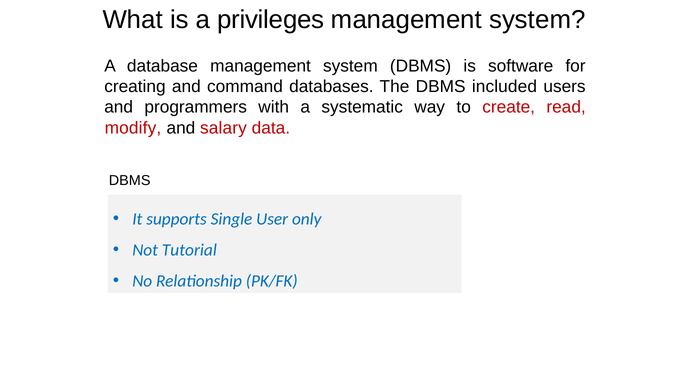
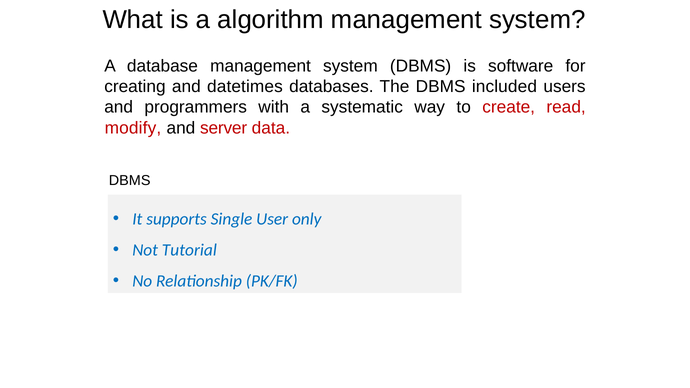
privileges: privileges -> algorithm
command: command -> datetimes
salary: salary -> server
